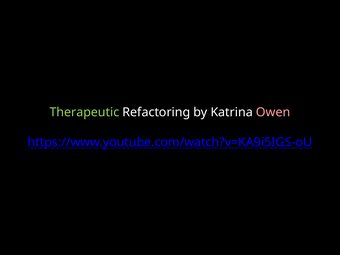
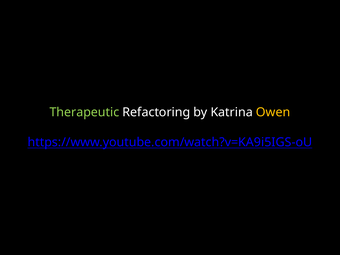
Owen colour: pink -> yellow
